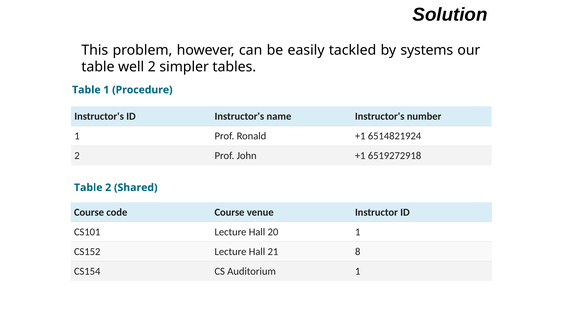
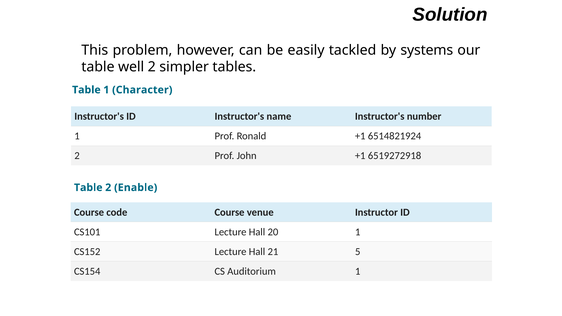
Procedure: Procedure -> Character
Shared: Shared -> Enable
8: 8 -> 5
